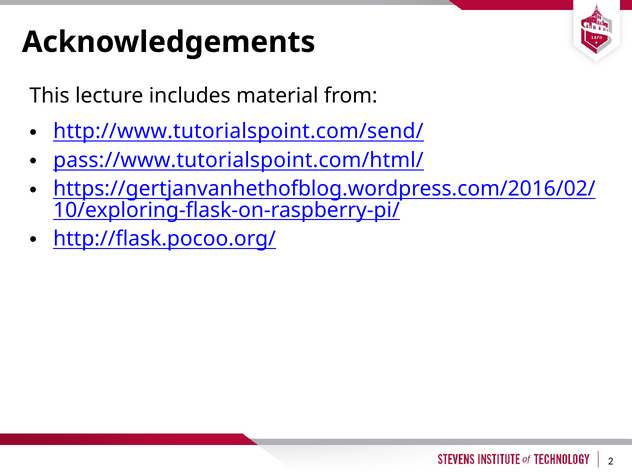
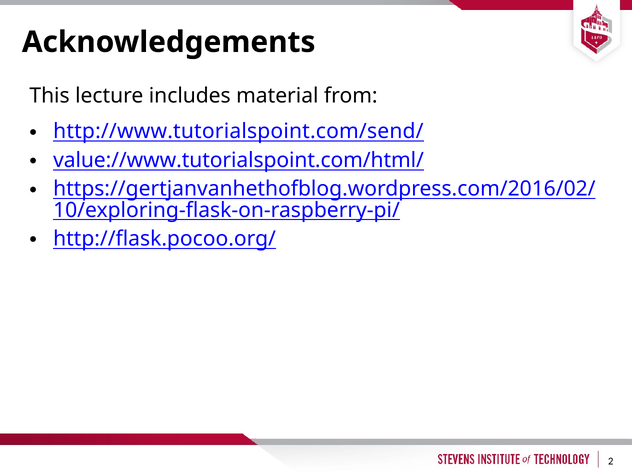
pass://www.tutorialspoint.com/html/: pass://www.tutorialspoint.com/html/ -> value://www.tutorialspoint.com/html/
